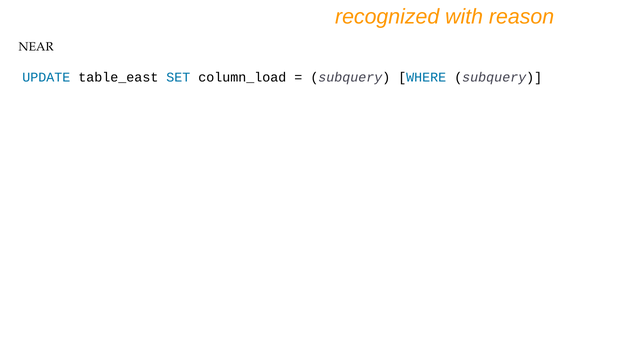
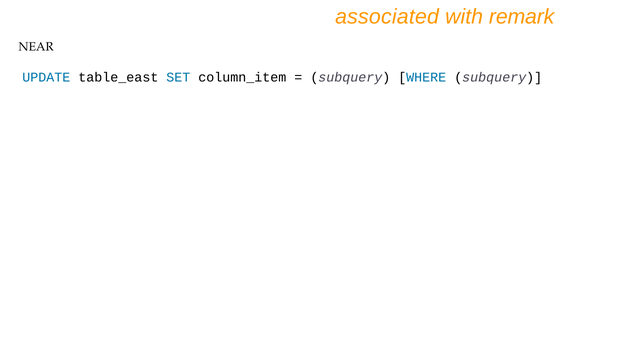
recognized: recognized -> associated
reason: reason -> remark
column_load: column_load -> column_item
